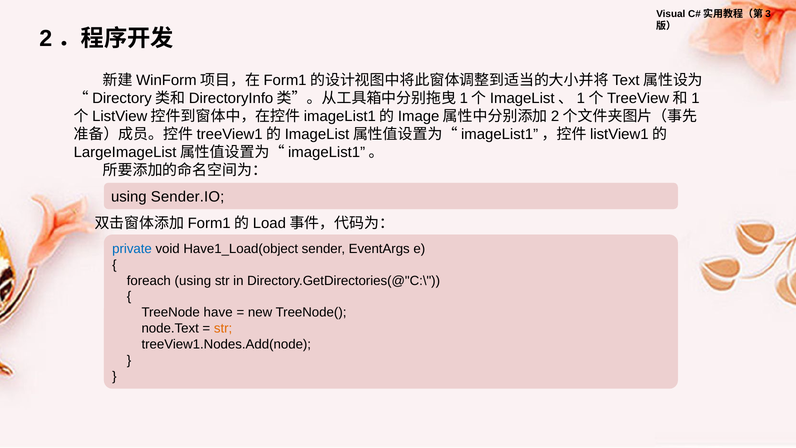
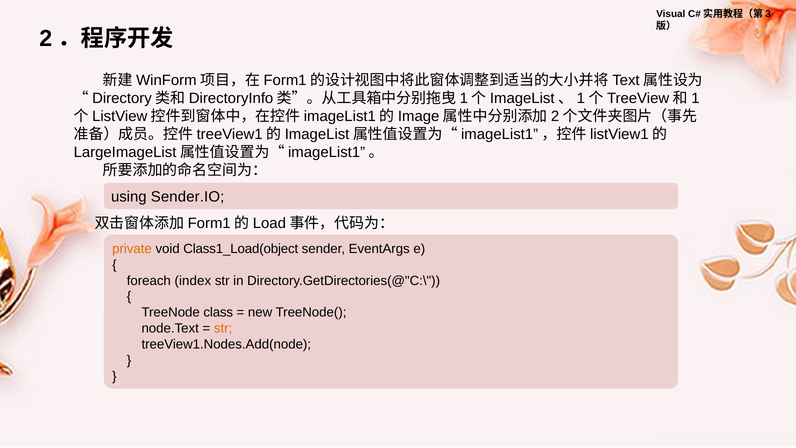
private colour: blue -> orange
Have1_Load(object: Have1_Load(object -> Class1_Load(object
foreach using: using -> index
have: have -> class
